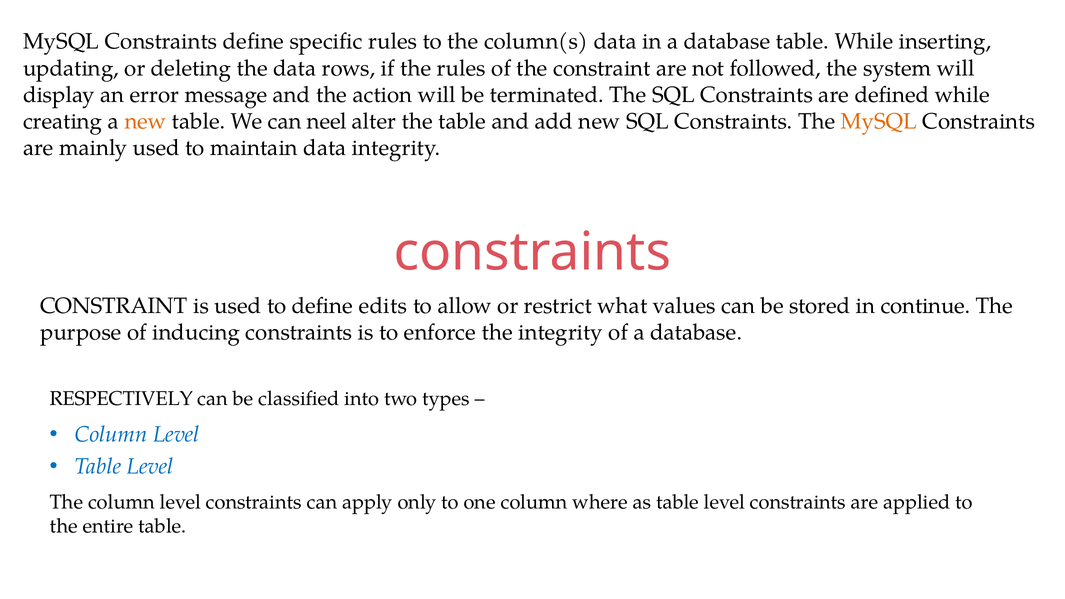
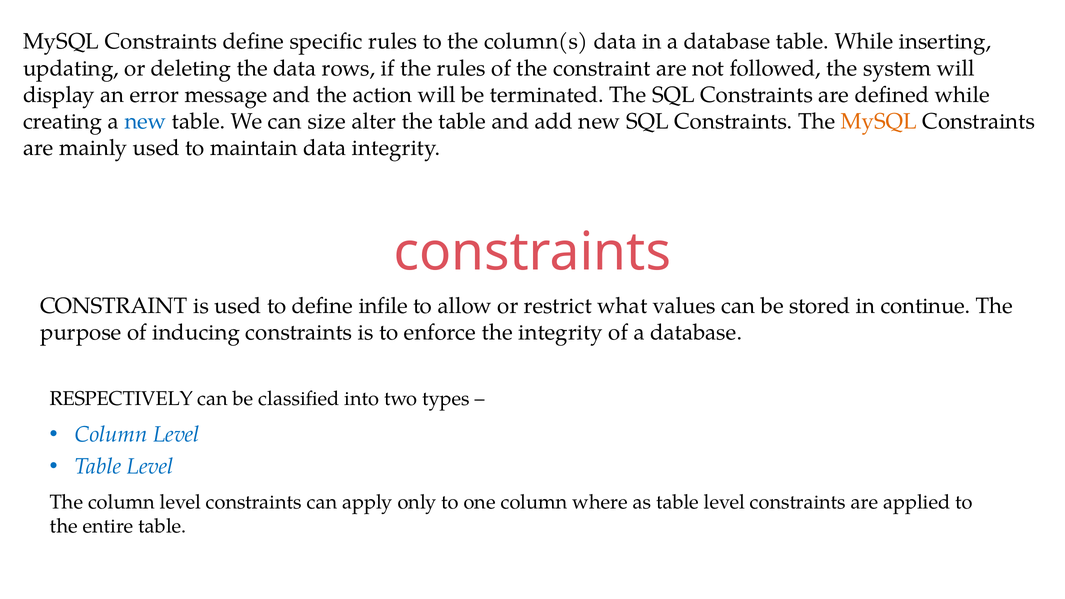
new at (146, 121) colour: orange -> blue
neel: neel -> size
edits: edits -> infile
